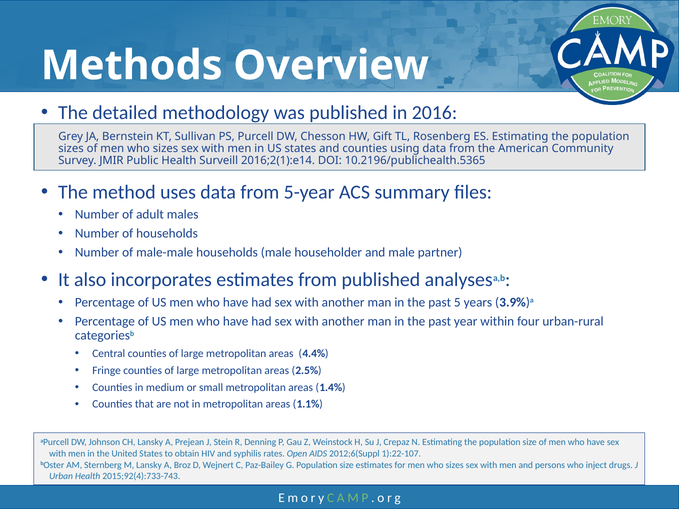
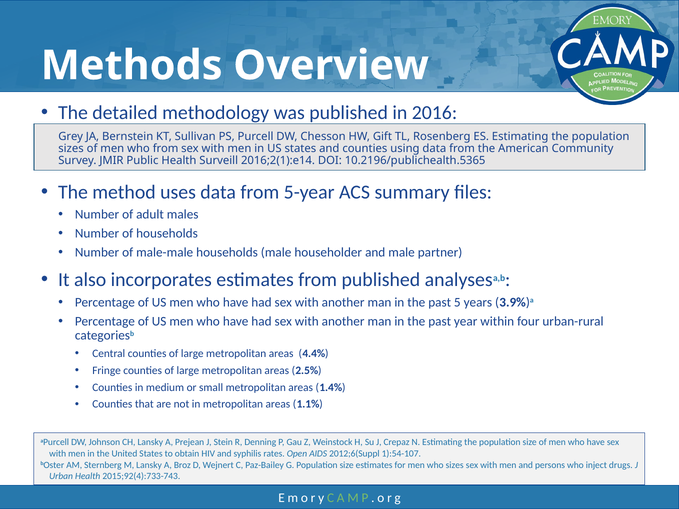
of men who sizes: sizes -> from
1):22-107: 1):22-107 -> 1):54-107
